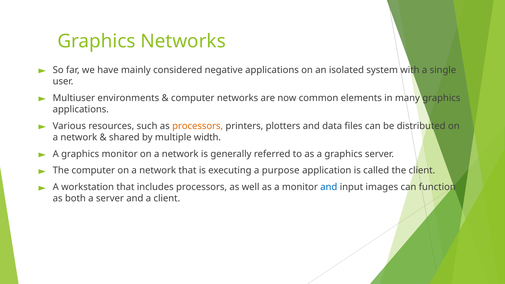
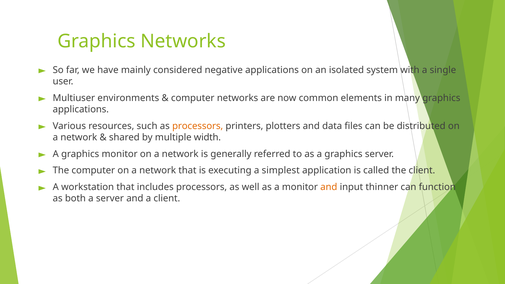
purpose: purpose -> simplest
and at (329, 187) colour: blue -> orange
images: images -> thinner
